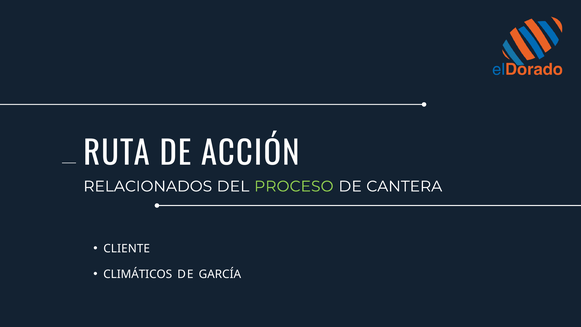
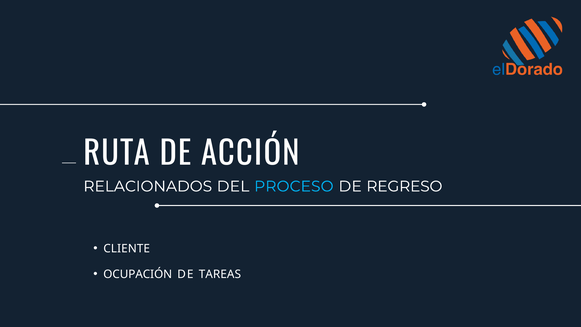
PROCESO colour: light green -> light blue
CANTERA: CANTERA -> REGRESO
CLIMÁTICOS: CLIMÁTICOS -> OCUPACIÓN
GARCÍA: GARCÍA -> TAREAS
